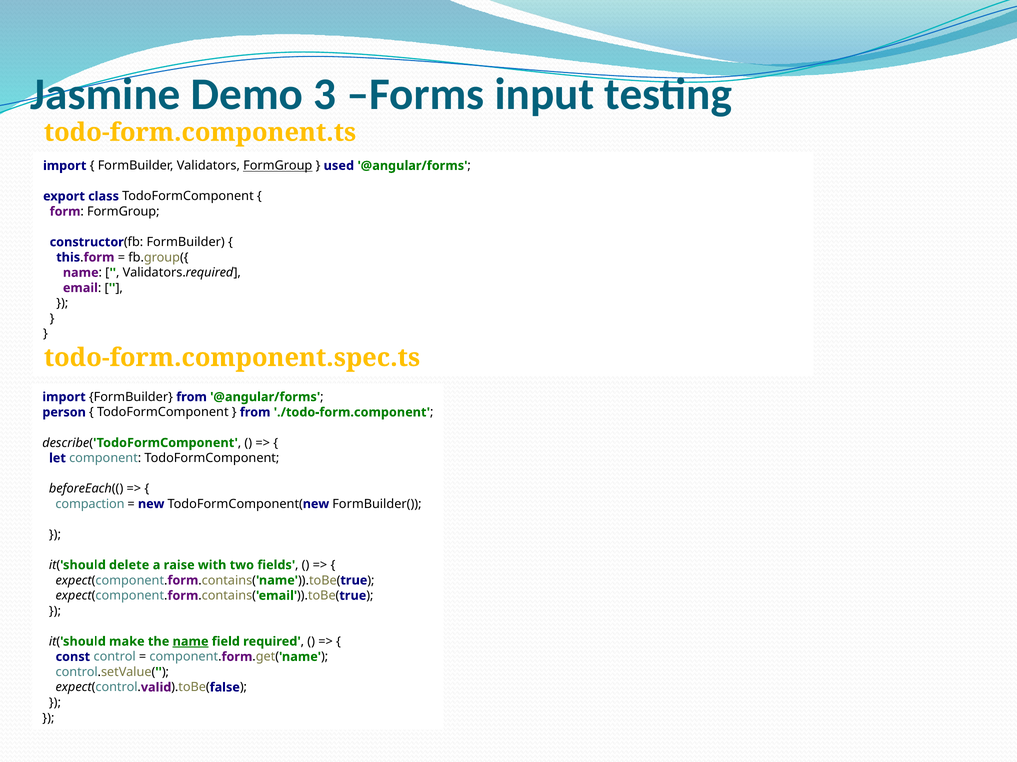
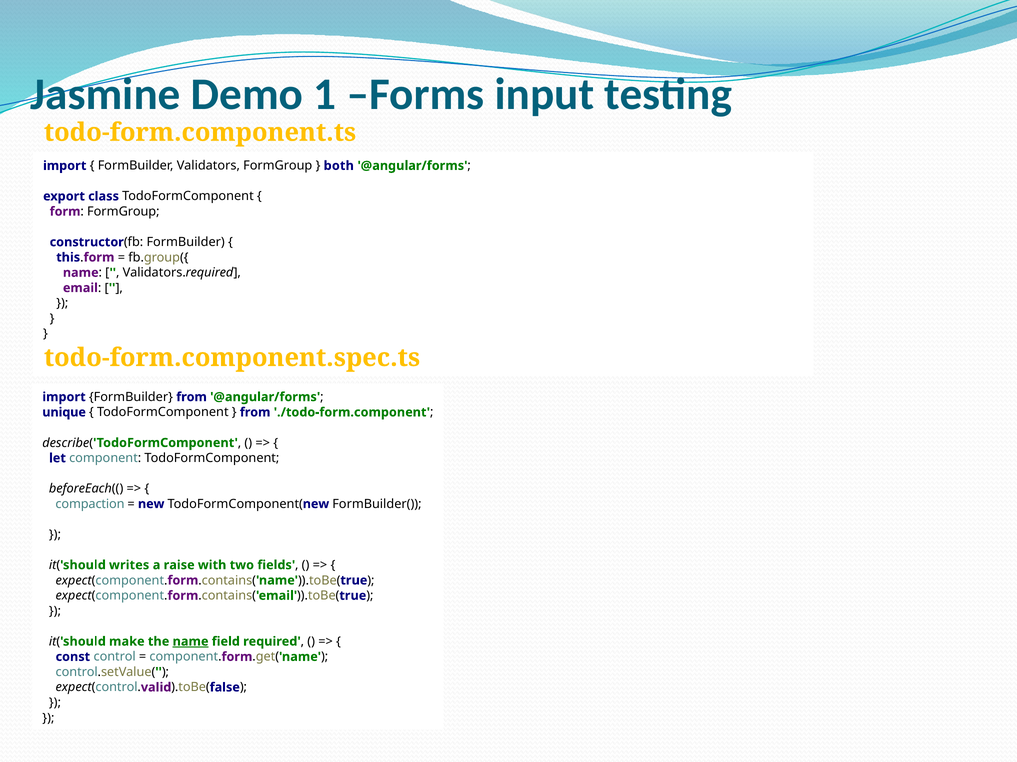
3: 3 -> 1
FormGroup at (278, 166) underline: present -> none
used: used -> both
person: person -> unique
delete: delete -> writes
